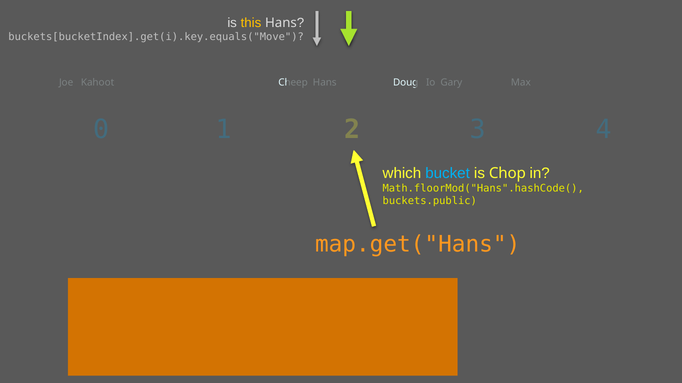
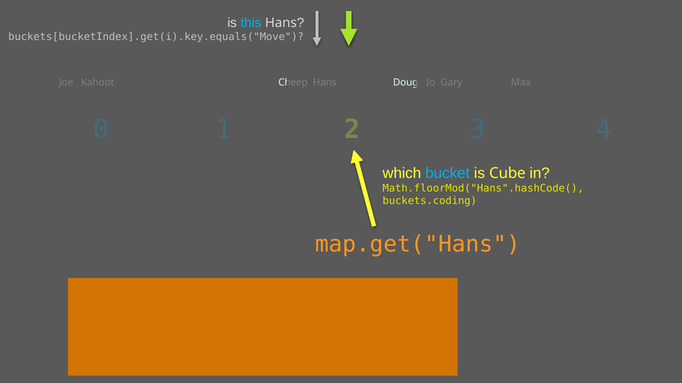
this colour: yellow -> light blue
Chop: Chop -> Cube
buckets.public: buckets.public -> buckets.coding
